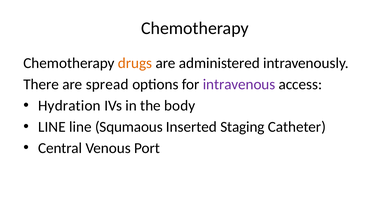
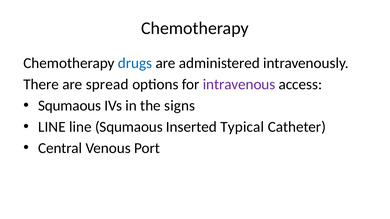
drugs colour: orange -> blue
Hydration at (69, 106): Hydration -> Squmaous
body: body -> signs
Staging: Staging -> Typical
